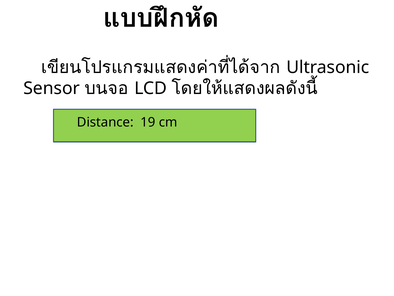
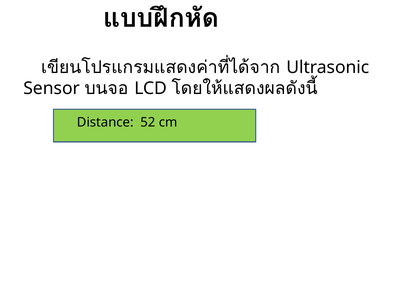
19: 19 -> 52
